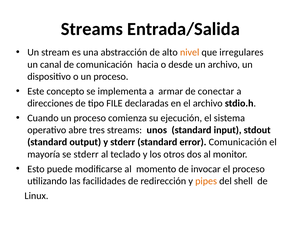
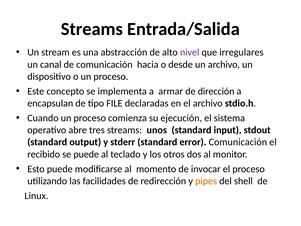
nivel colour: orange -> purple
conectar: conectar -> dirección
direcciones: direcciones -> encapsulan
mayoría: mayoría -> recibido
se stderr: stderr -> puede
